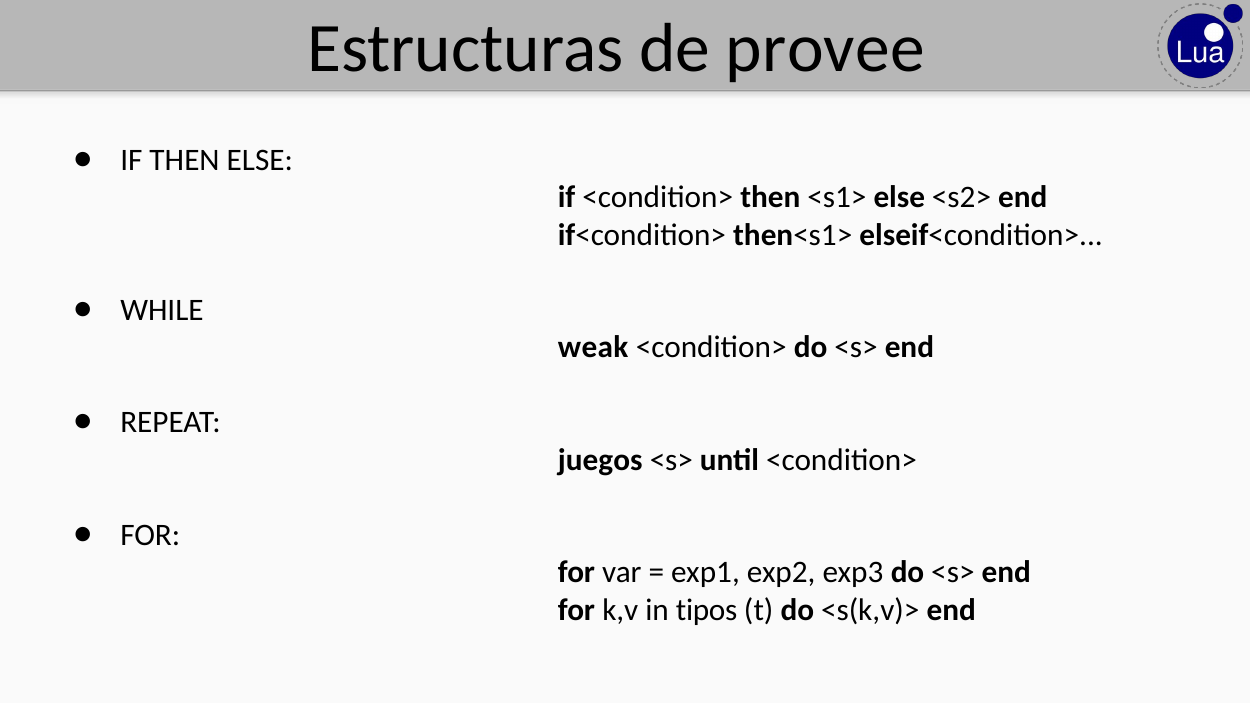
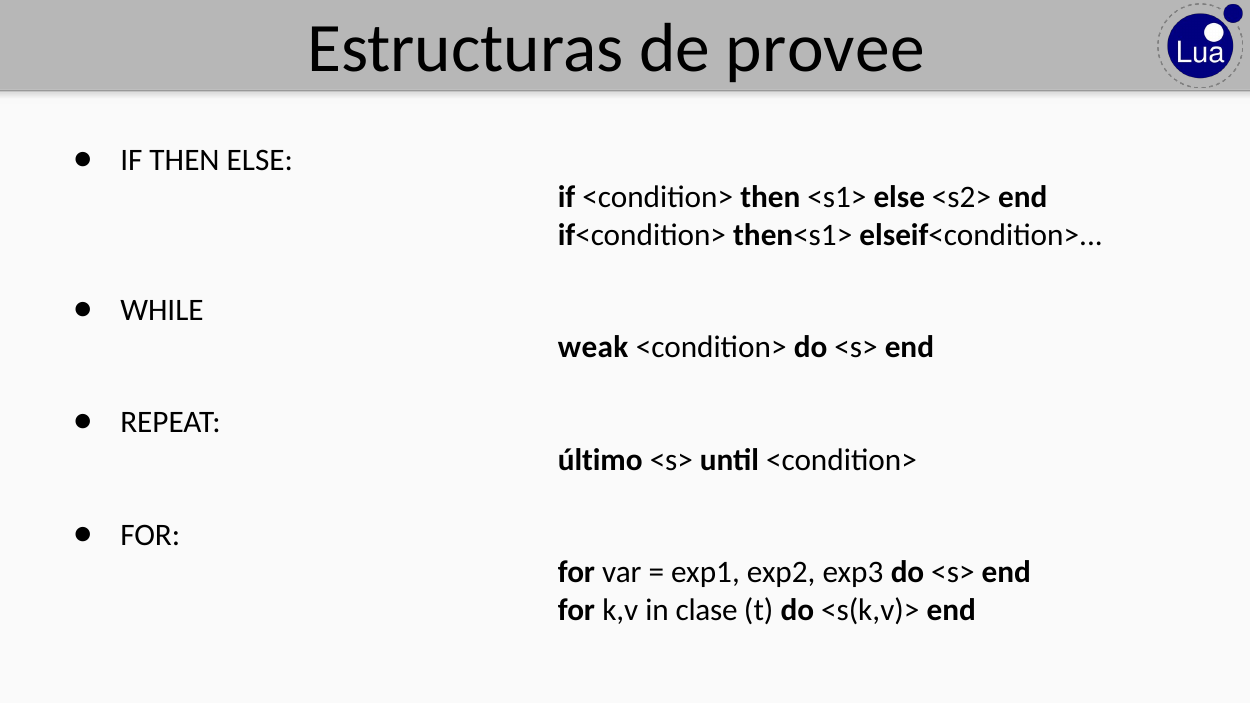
juegos: juegos -> último
tipos: tipos -> clase
